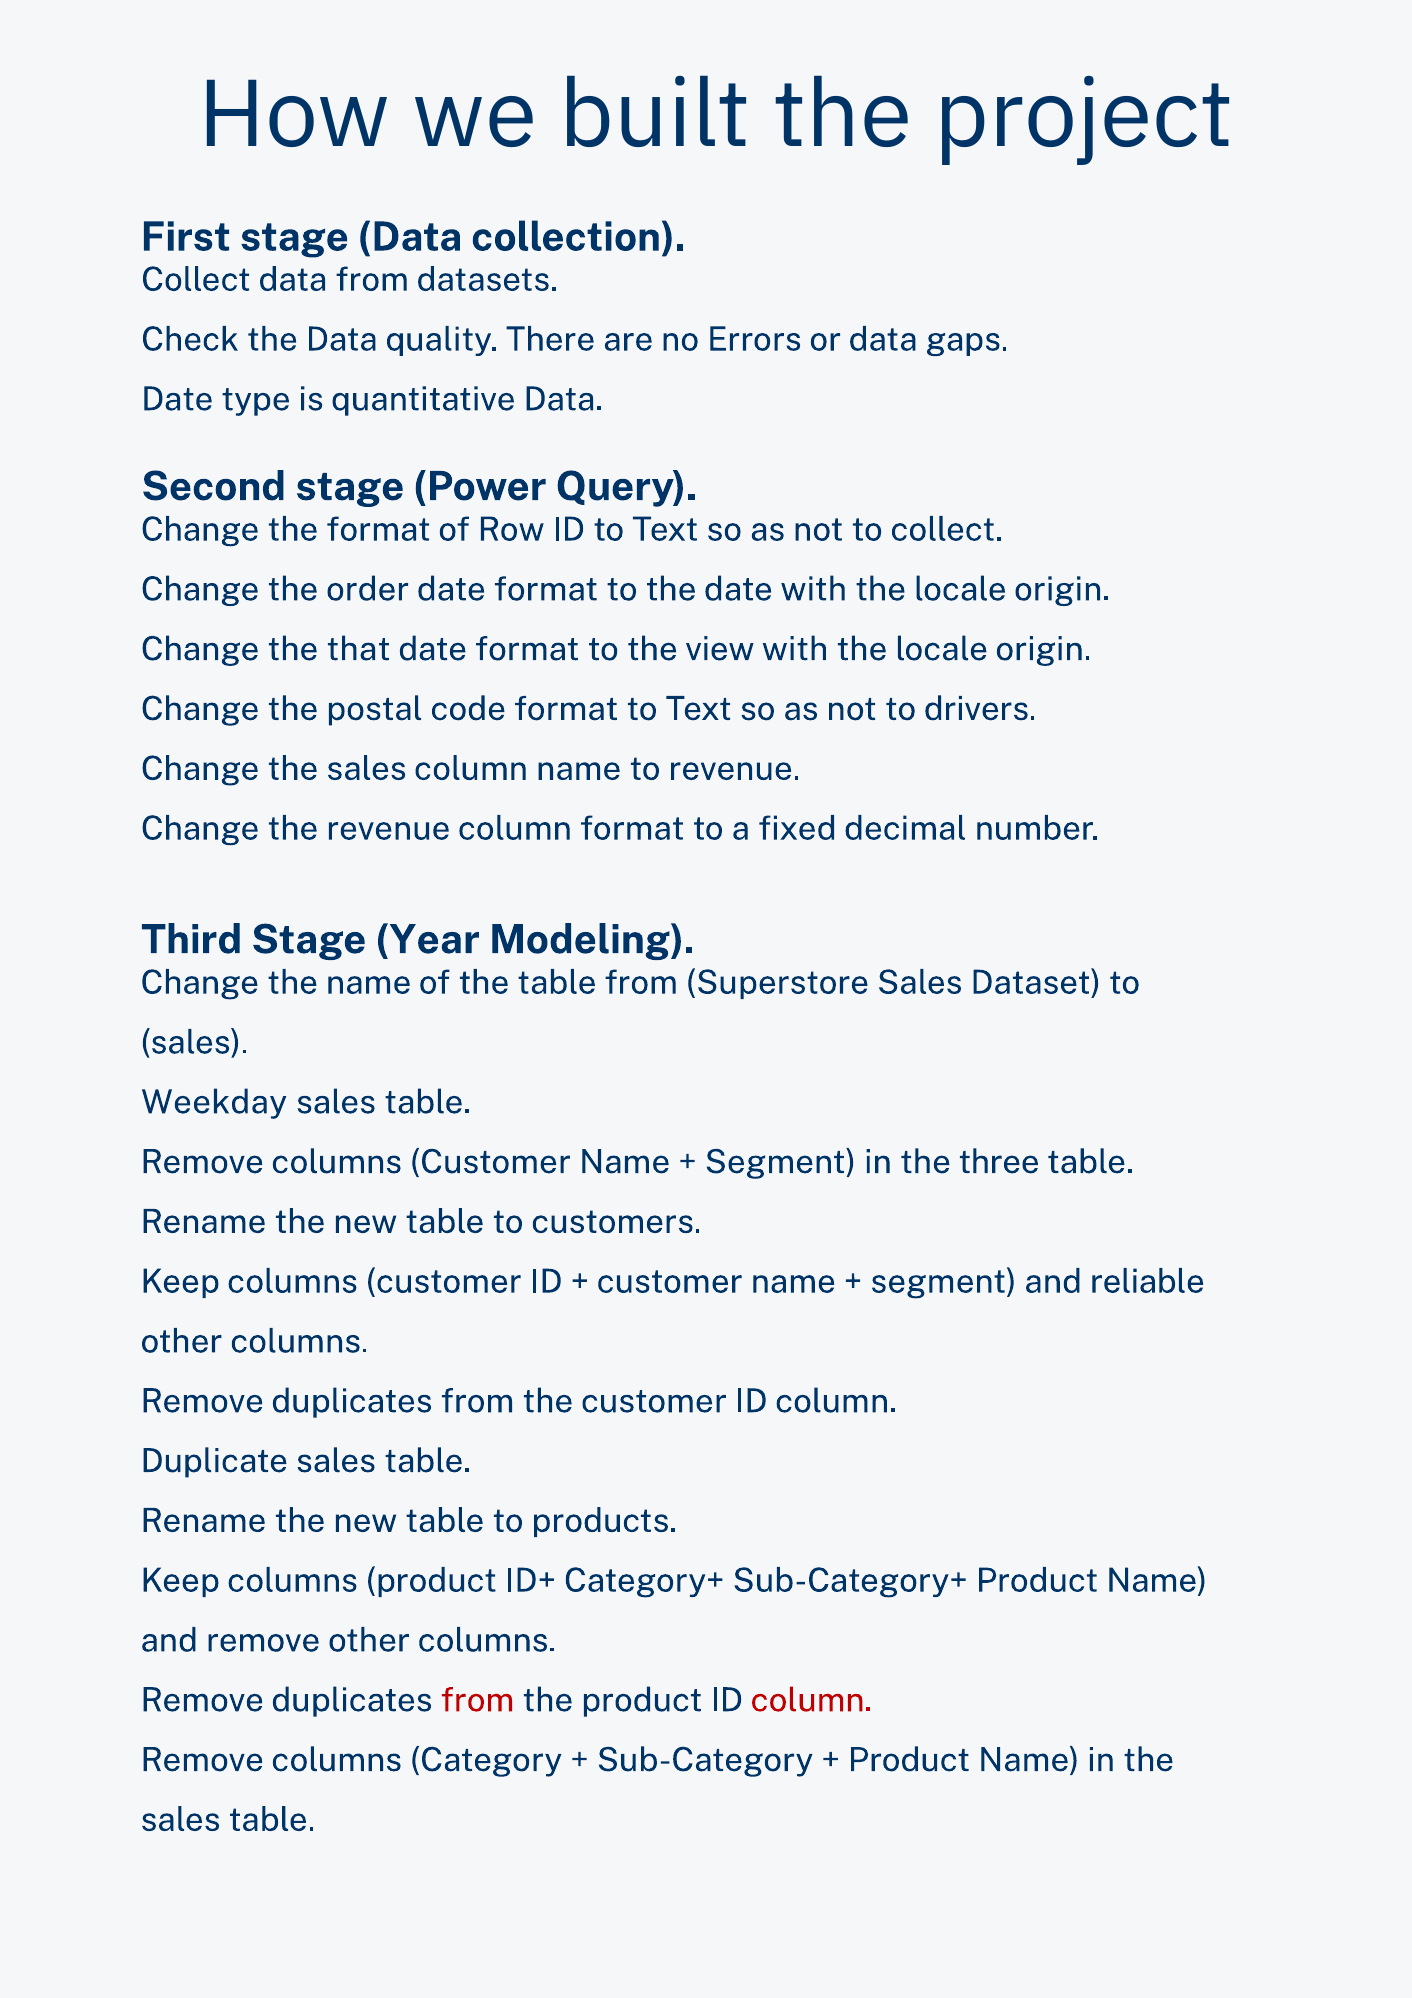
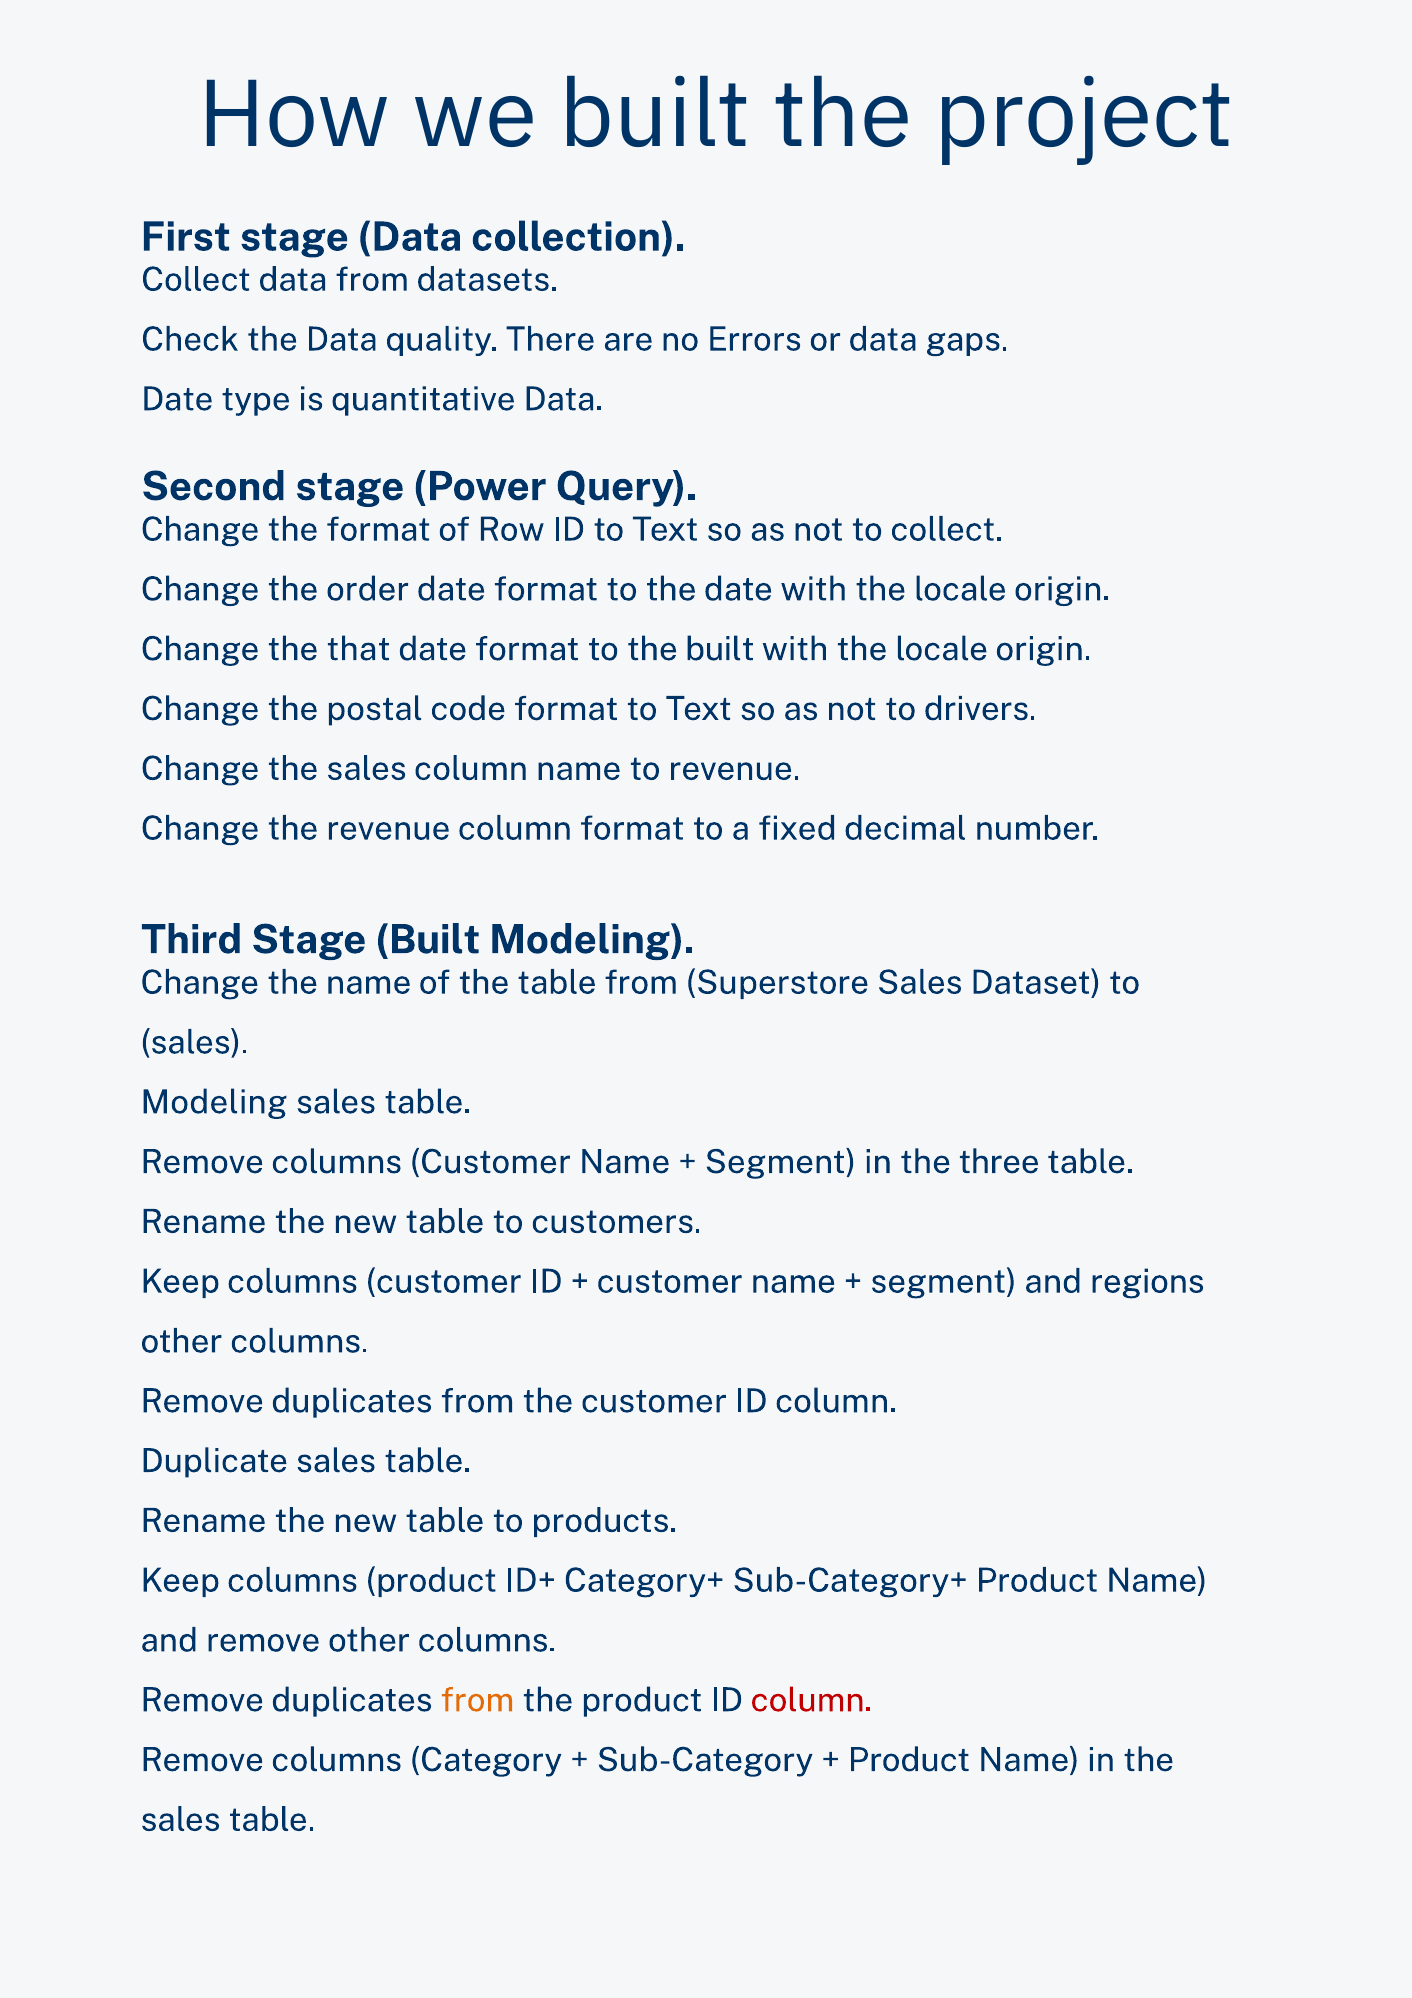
the view: view -> built
Stage Year: Year -> Built
Weekday at (214, 1102): Weekday -> Modeling
reliable: reliable -> regions
from at (477, 1700) colour: red -> orange
